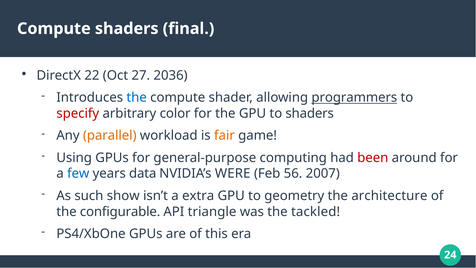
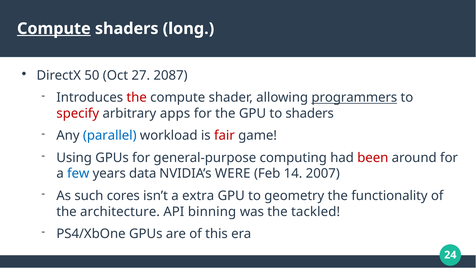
Compute at (54, 29) underline: none -> present
final: final -> long
22: 22 -> 50
2036: 2036 -> 2087
the at (137, 97) colour: blue -> red
color: color -> apps
parallel colour: orange -> blue
fair colour: orange -> red
56: 56 -> 14
show: show -> cores
architecture: architecture -> functionality
configurable: configurable -> architecture
triangle: triangle -> binning
